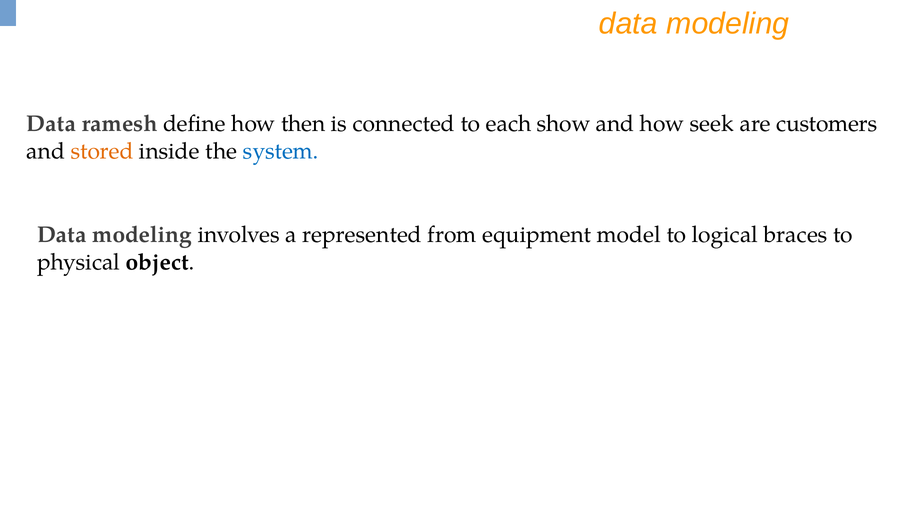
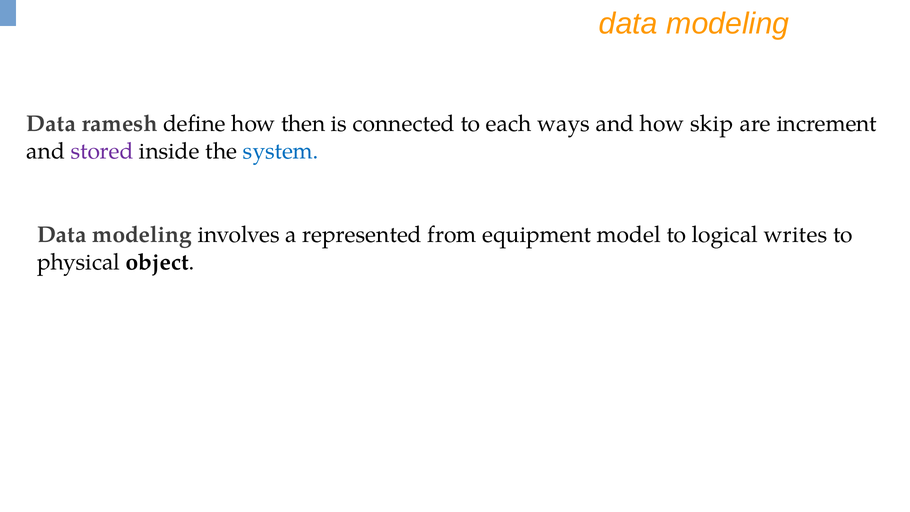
show: show -> ways
seek: seek -> skip
customers: customers -> increment
stored colour: orange -> purple
braces: braces -> writes
